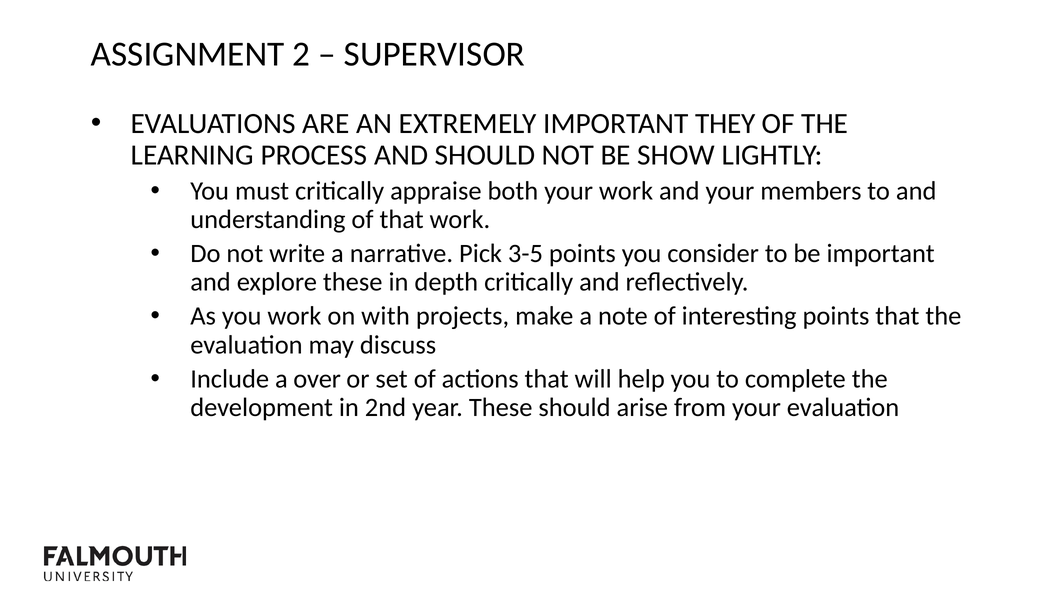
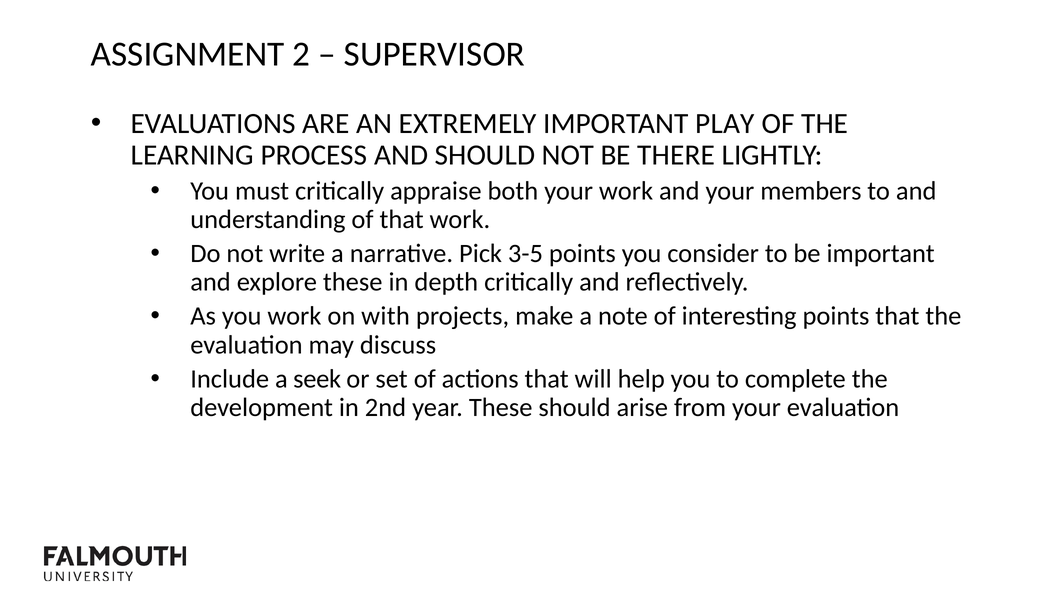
THEY: THEY -> PLAY
SHOW: SHOW -> THERE
over: over -> seek
